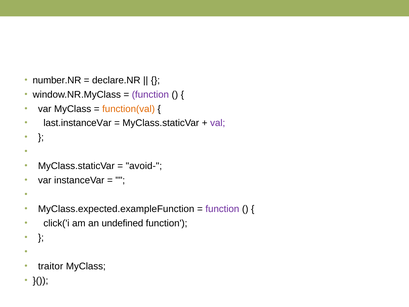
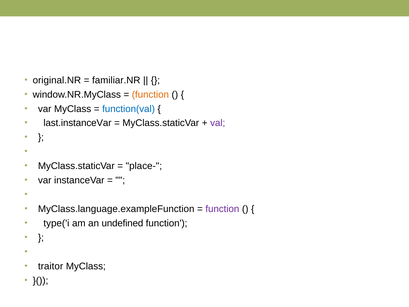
number.NR: number.NR -> original.NR
declare.NR: declare.NR -> familiar.NR
function at (150, 94) colour: purple -> orange
function(val colour: orange -> blue
avoid-: avoid- -> place-
MyClass.expected.exampleFunction: MyClass.expected.exampleFunction -> MyClass.language.exampleFunction
click('i: click('i -> type('i
